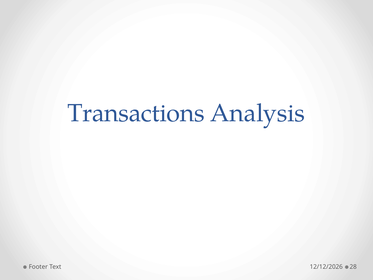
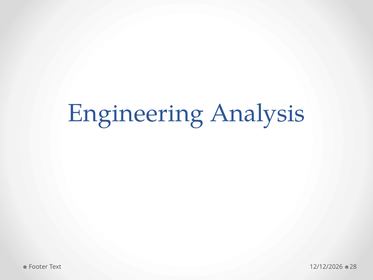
Transactions: Transactions -> Engineering
